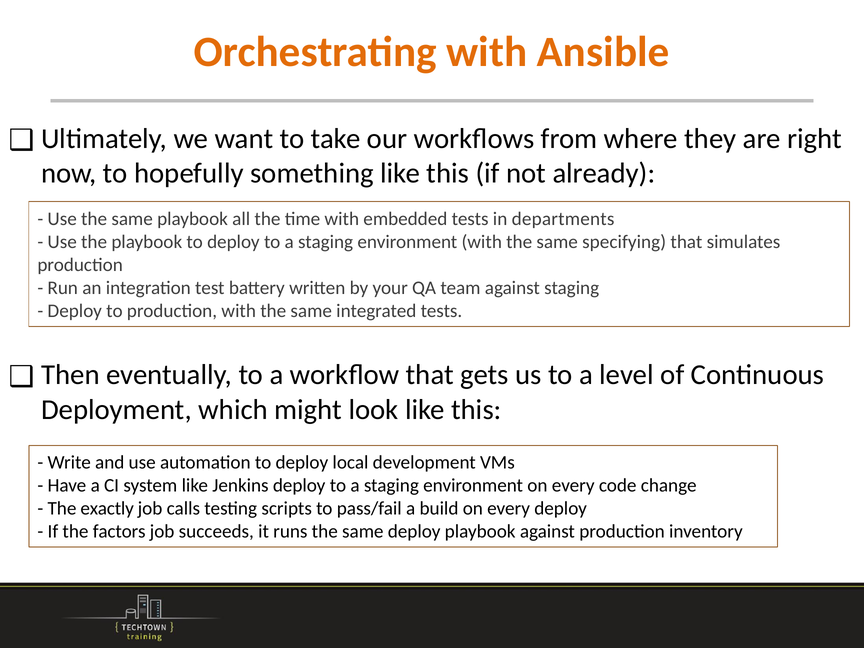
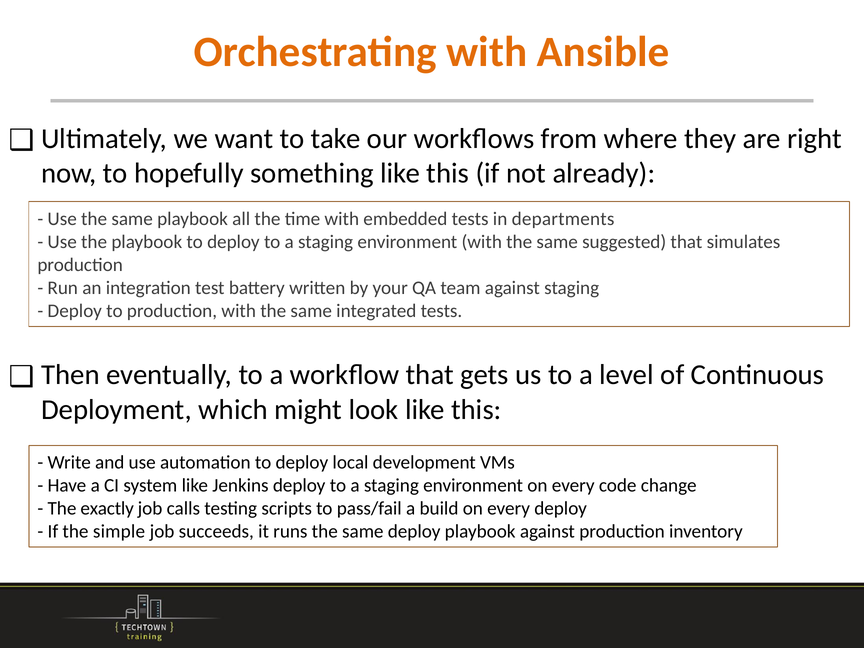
specifying: specifying -> suggested
factors: factors -> simple
